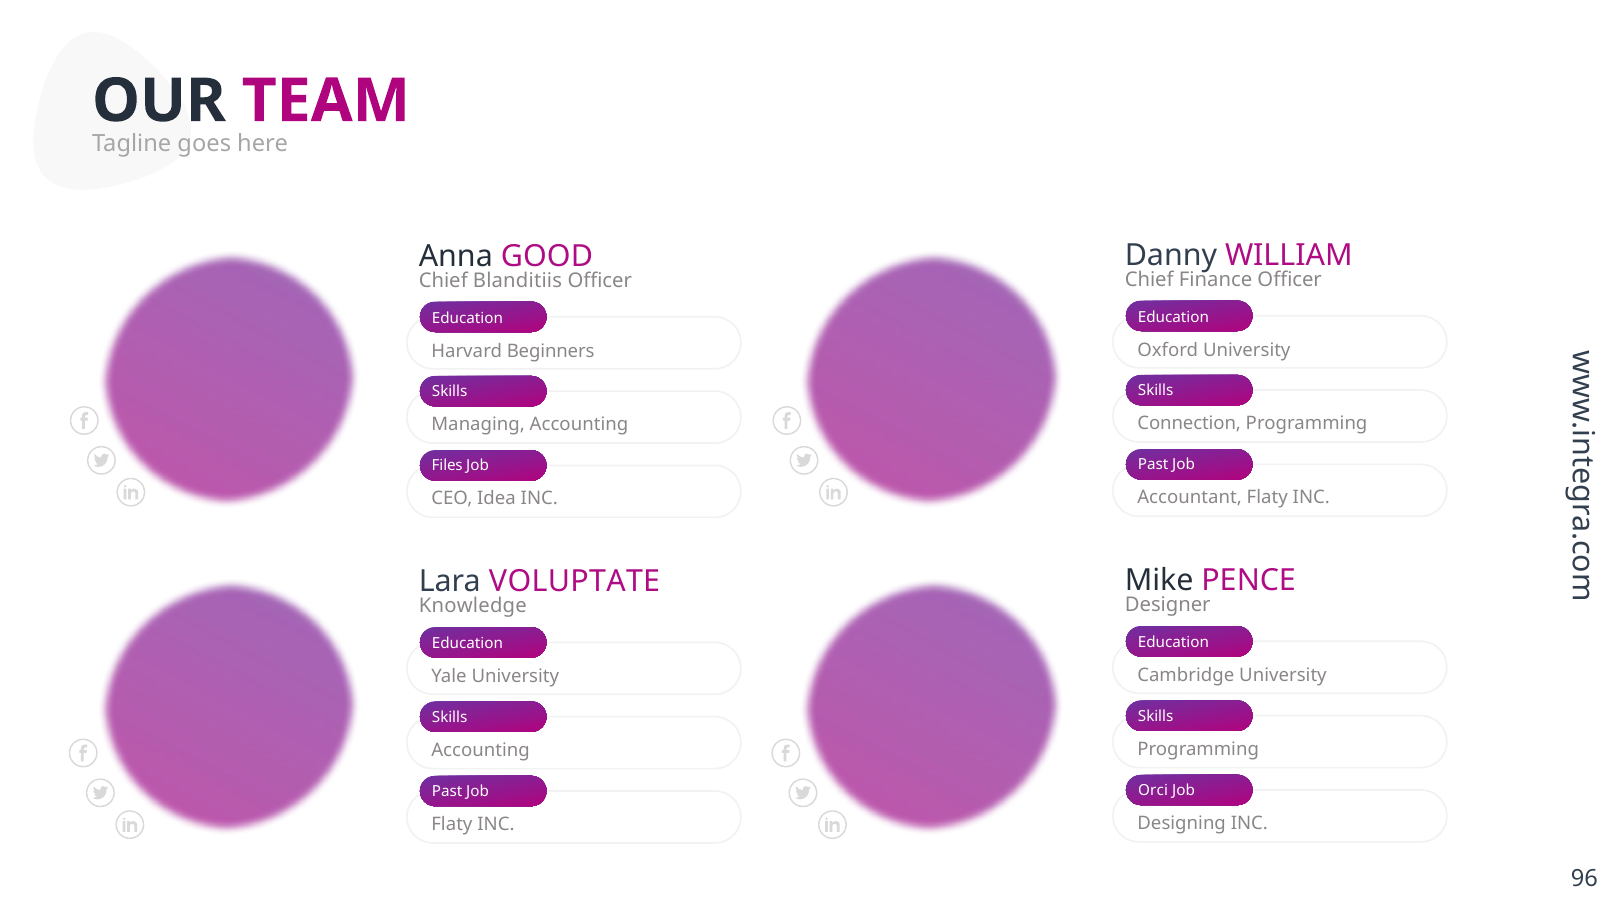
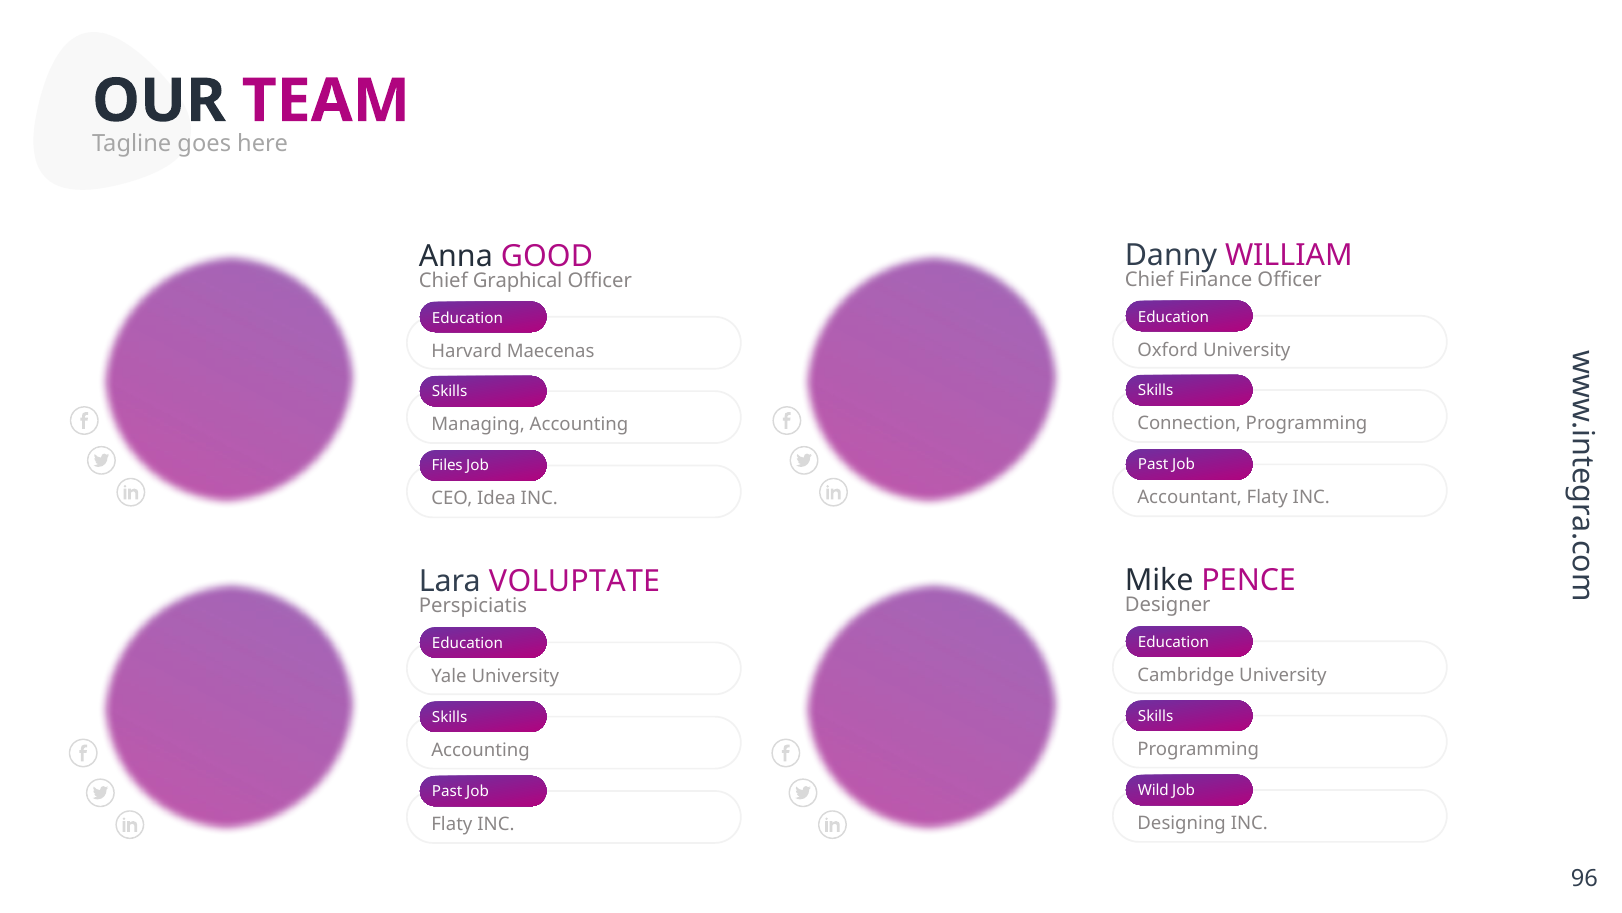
Blanditiis: Blanditiis -> Graphical
Beginners: Beginners -> Maecenas
Knowledge: Knowledge -> Perspiciatis
Orci: Orci -> Wild
